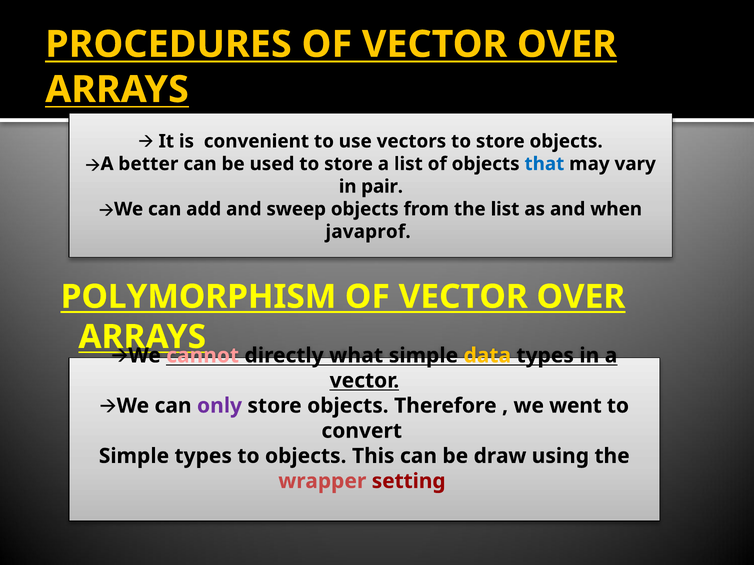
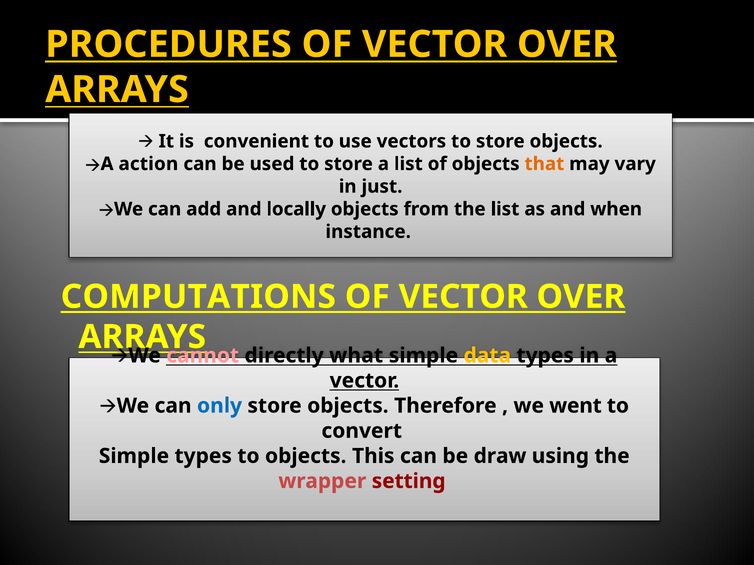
better: better -> action
that colour: blue -> orange
pair: pair -> just
sweep: sweep -> locally
javaprof: javaprof -> instance
POLYMORPHISM: POLYMORPHISM -> COMPUTATIONS
only colour: purple -> blue
